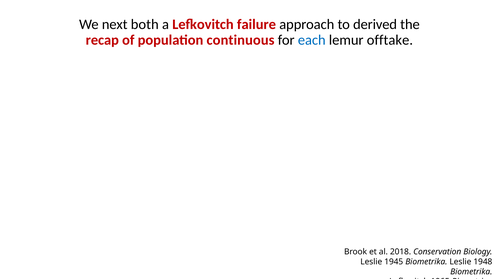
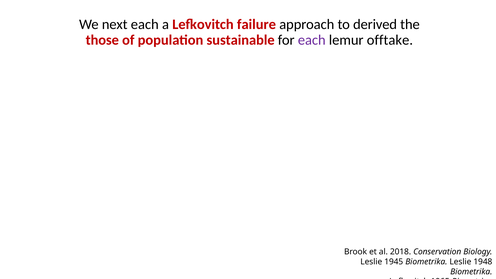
next both: both -> each
recap: recap -> those
continuous: continuous -> sustainable
each at (312, 40) colour: blue -> purple
